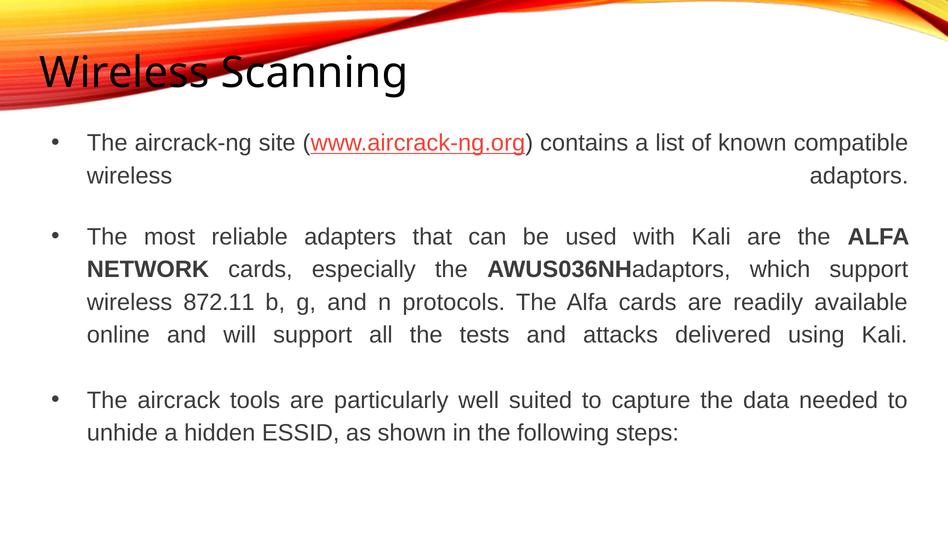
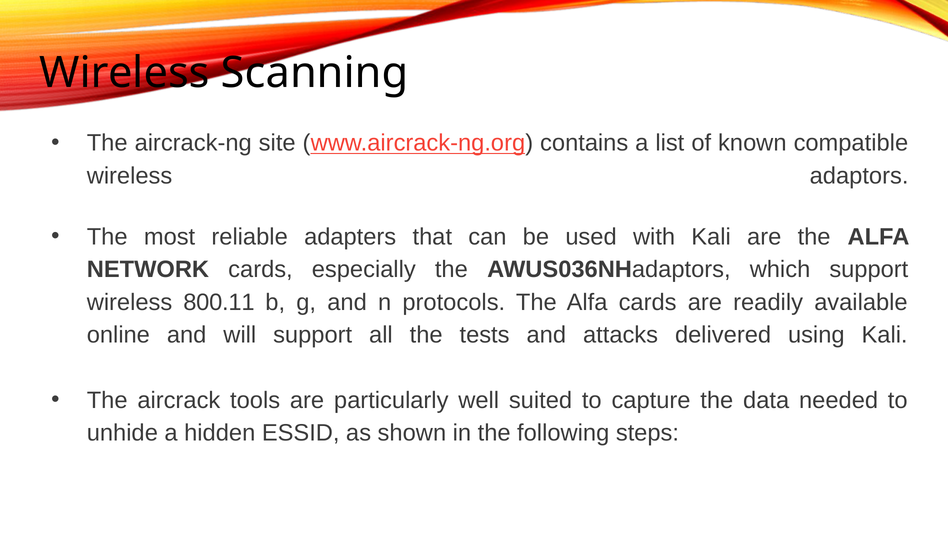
872.11: 872.11 -> 800.11
